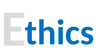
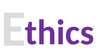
thics colour: blue -> purple
